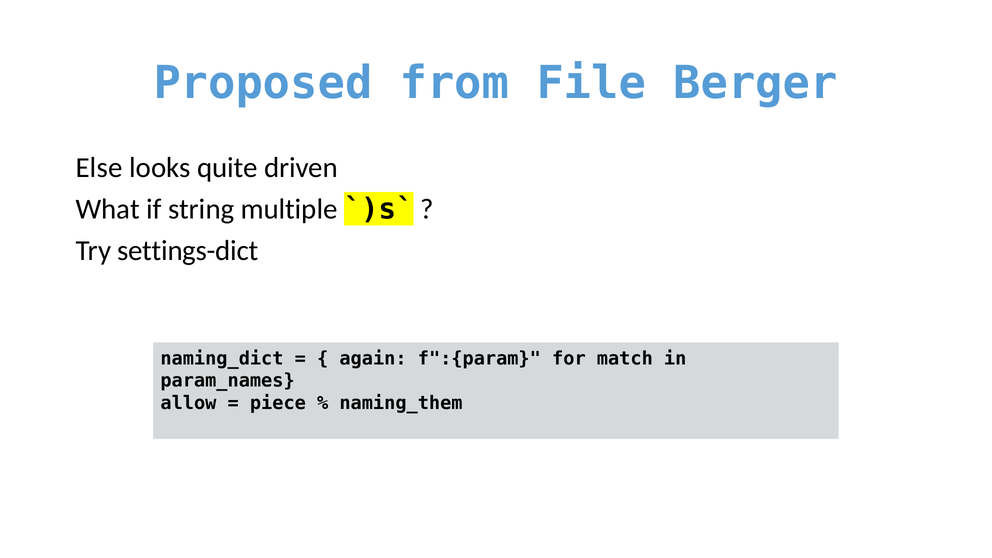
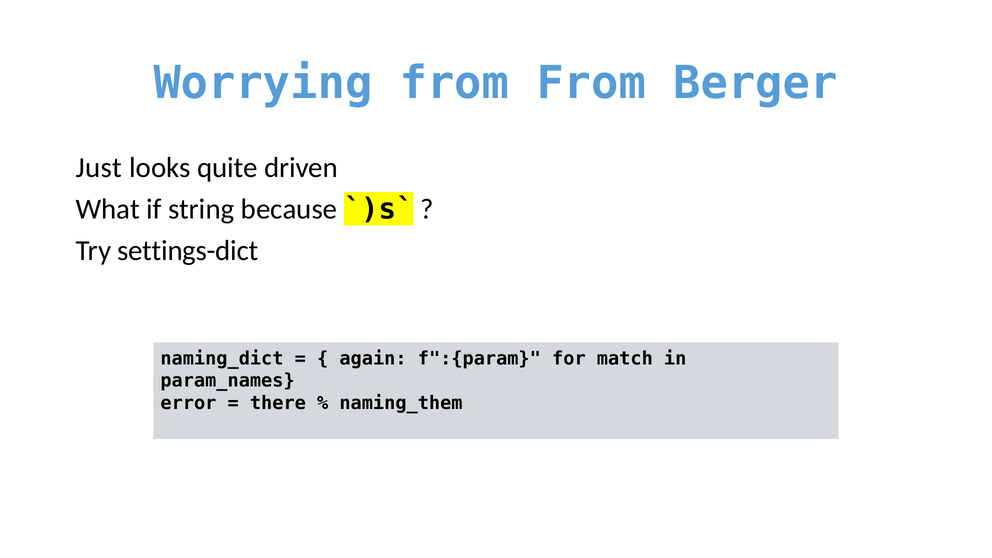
Proposed: Proposed -> Worrying
from File: File -> From
Else: Else -> Just
multiple: multiple -> because
allow: allow -> error
piece: piece -> there
